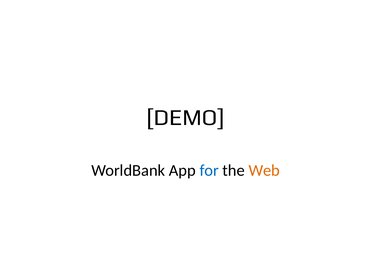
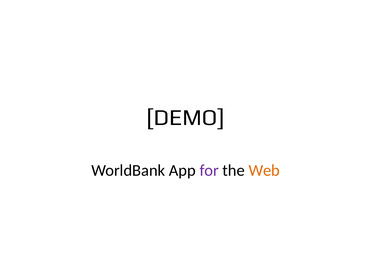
for colour: blue -> purple
